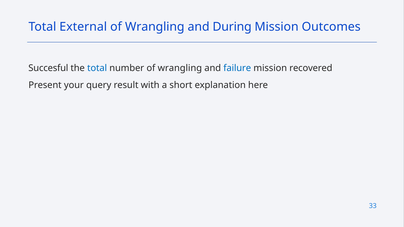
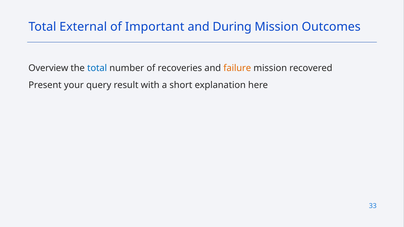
Wrangling at (155, 27): Wrangling -> Important
Succesful: Succesful -> Overview
number of wrangling: wrangling -> recoveries
failure colour: blue -> orange
